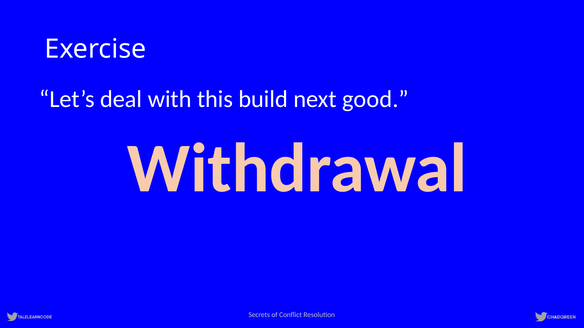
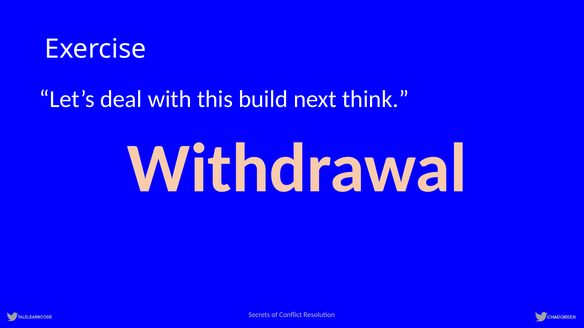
good: good -> think
